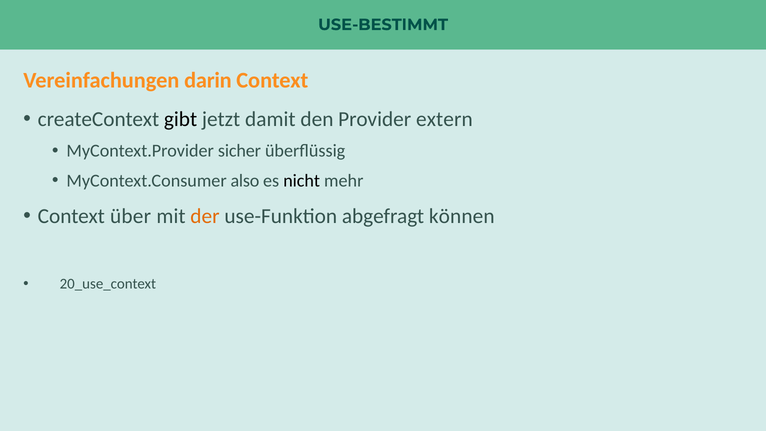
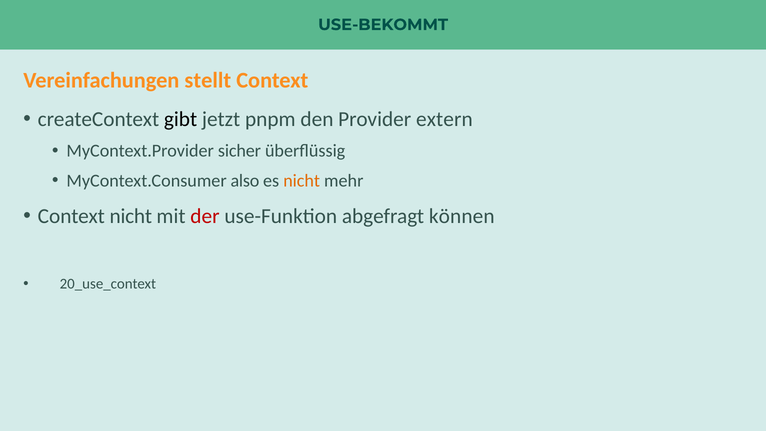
USE-BESTIMMT: USE-BESTIMMT -> USE-BEKOMMT
darin: darin -> stellt
damit: damit -> pnpm
nicht at (302, 181) colour: black -> orange
Context über: über -> nicht
der colour: orange -> red
